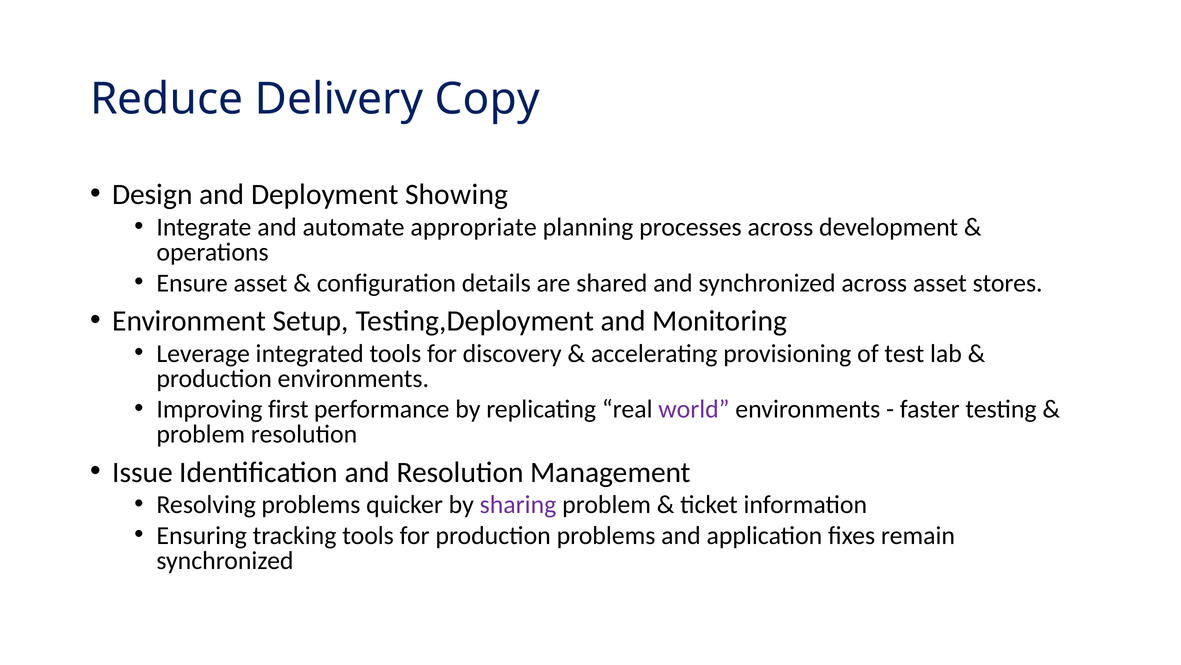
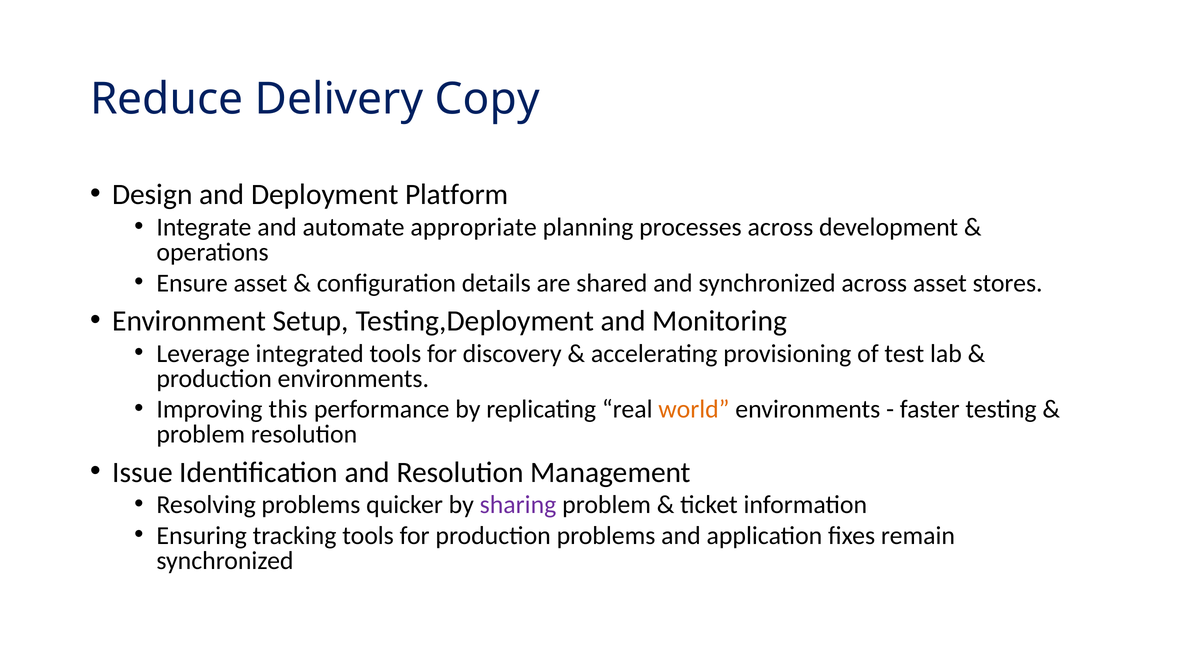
Showing: Showing -> Platform
first: first -> this
world colour: purple -> orange
